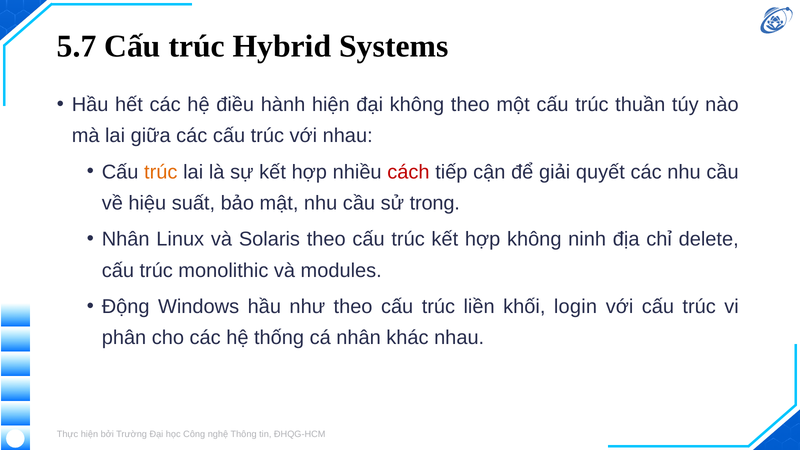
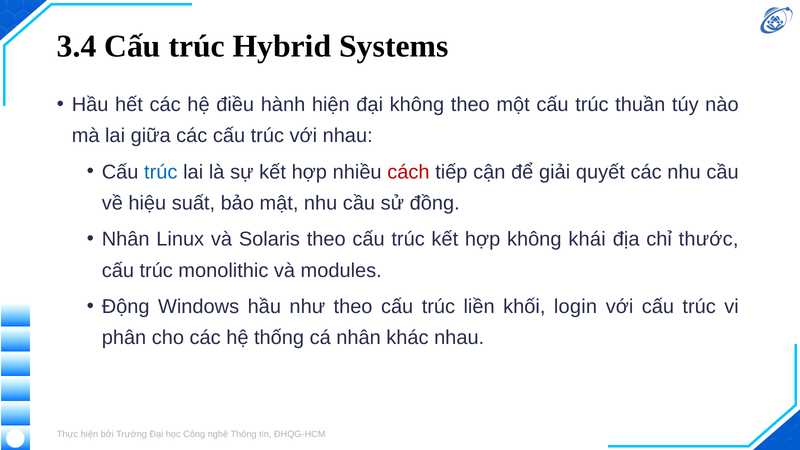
5.7: 5.7 -> 3.4
trúc at (161, 172) colour: orange -> blue
trong: trong -> đồng
ninh: ninh -> khái
delete: delete -> thước
